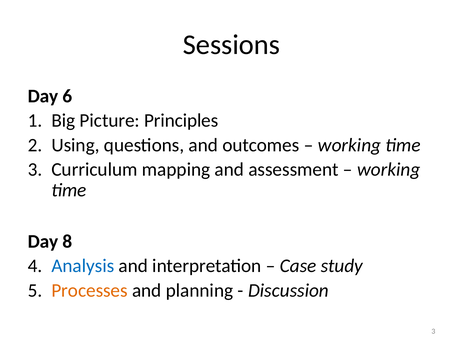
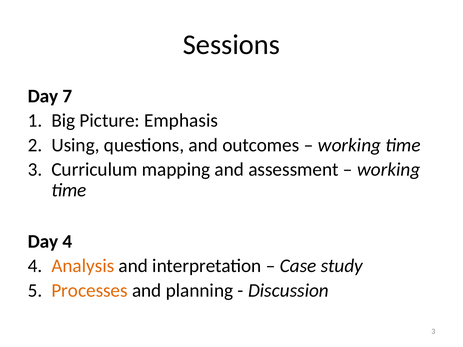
6: 6 -> 7
Principles: Principles -> Emphasis
Day 8: 8 -> 4
Analysis colour: blue -> orange
